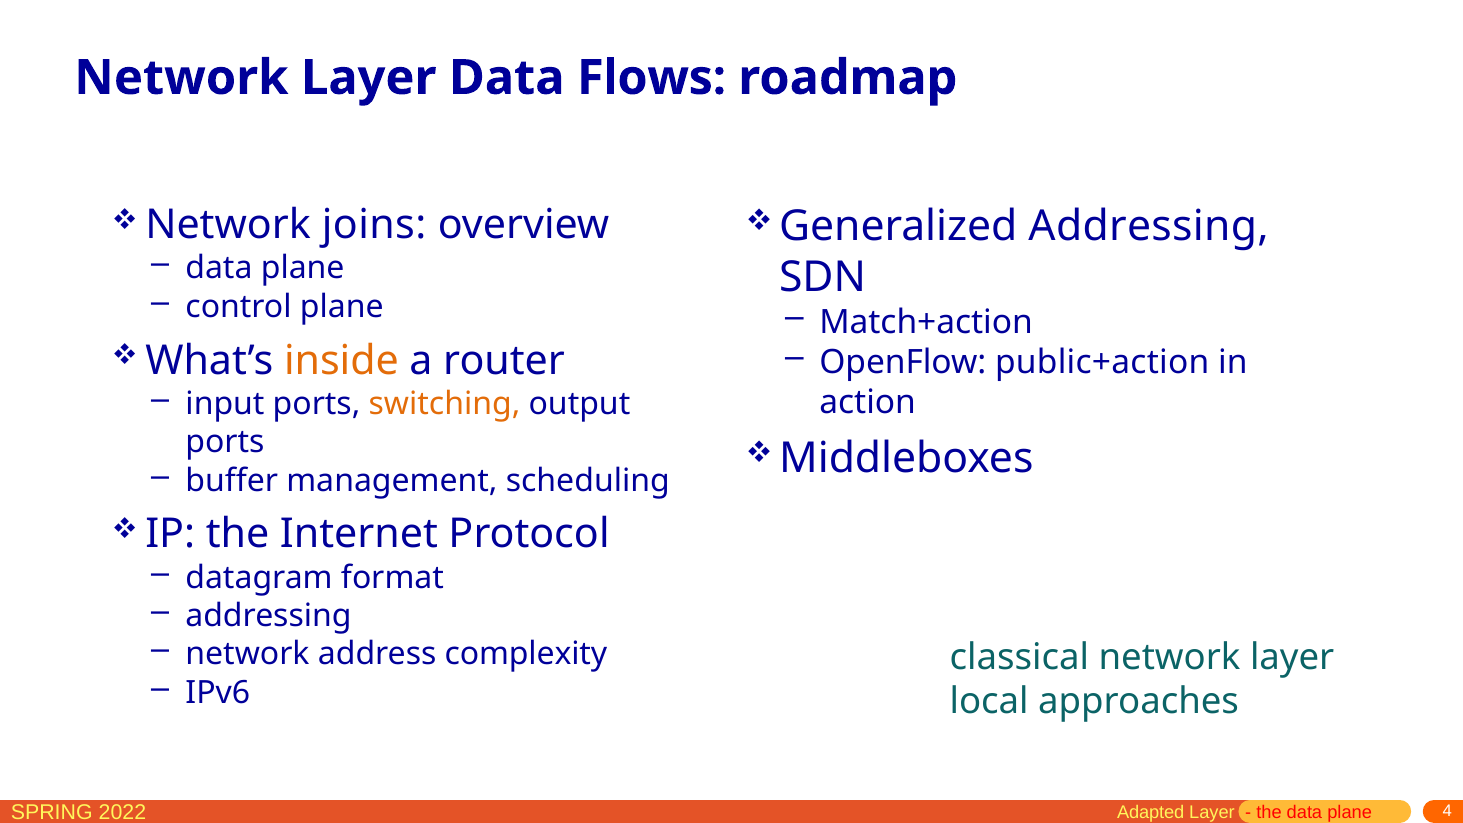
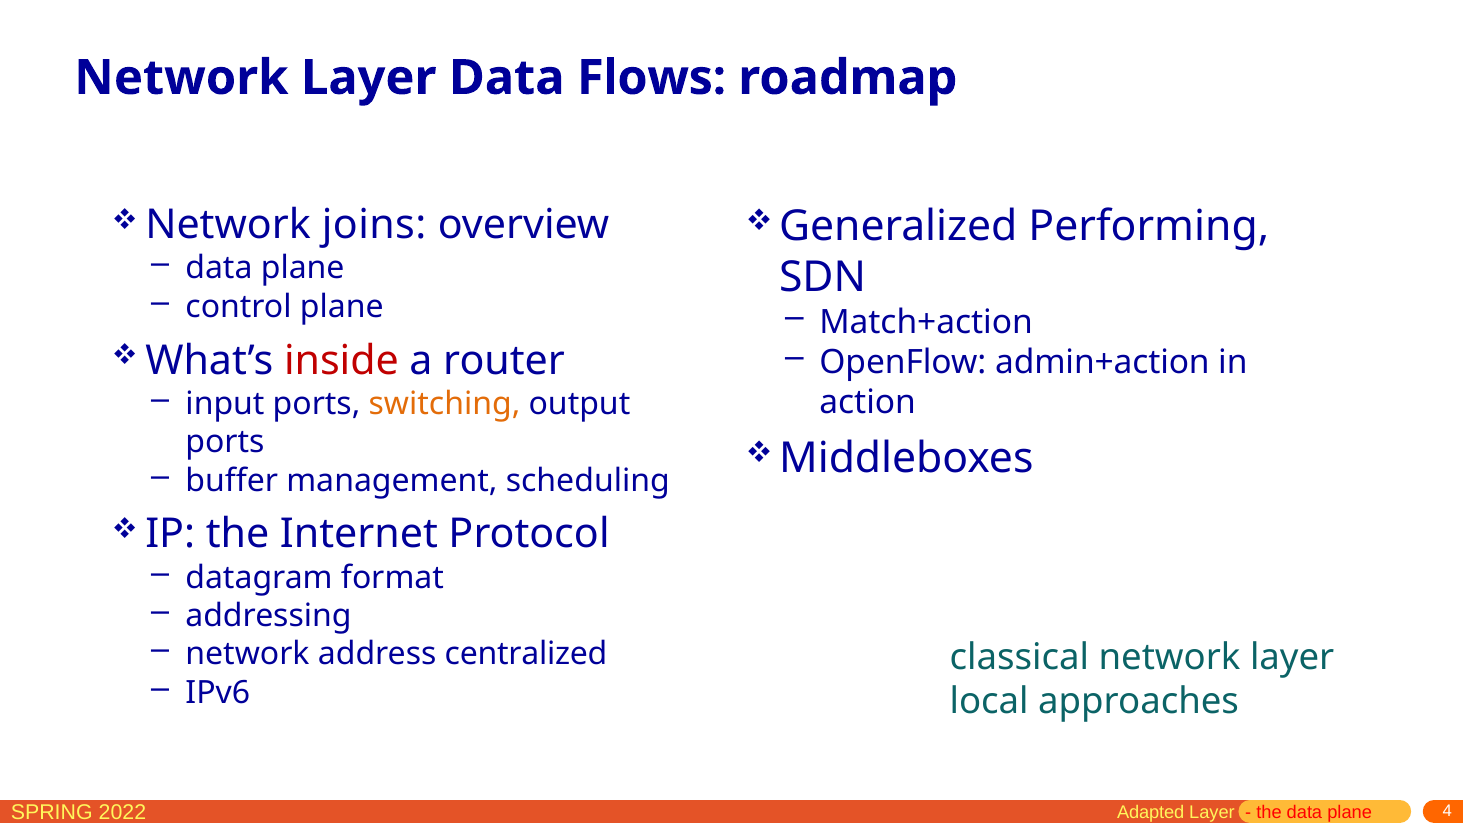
Generalized Addressing: Addressing -> Performing
inside colour: orange -> red
public+action: public+action -> admin+action
complexity: complexity -> centralized
